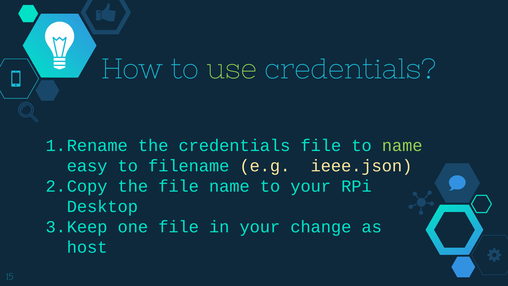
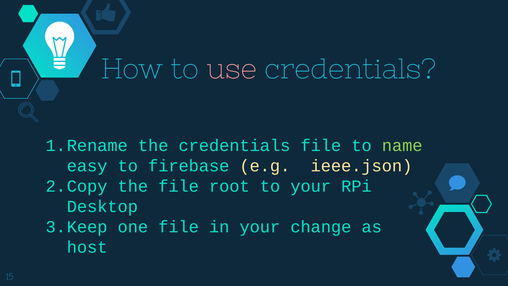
use colour: light green -> pink
filename: filename -> firebase
file name: name -> root
